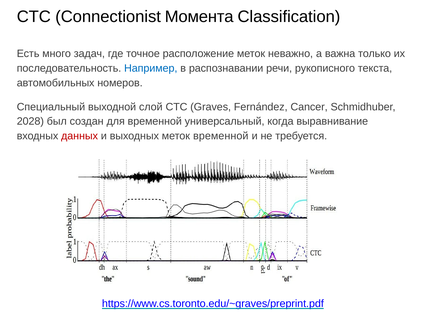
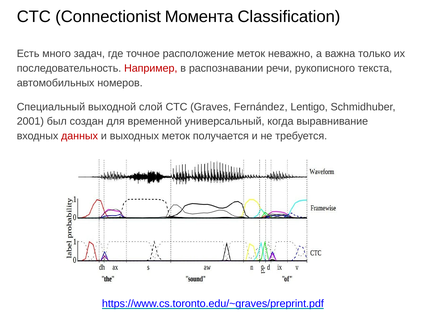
Например colour: blue -> red
Cancer: Cancer -> Lentigo
2028: 2028 -> 2001
меток временной: временной -> получается
